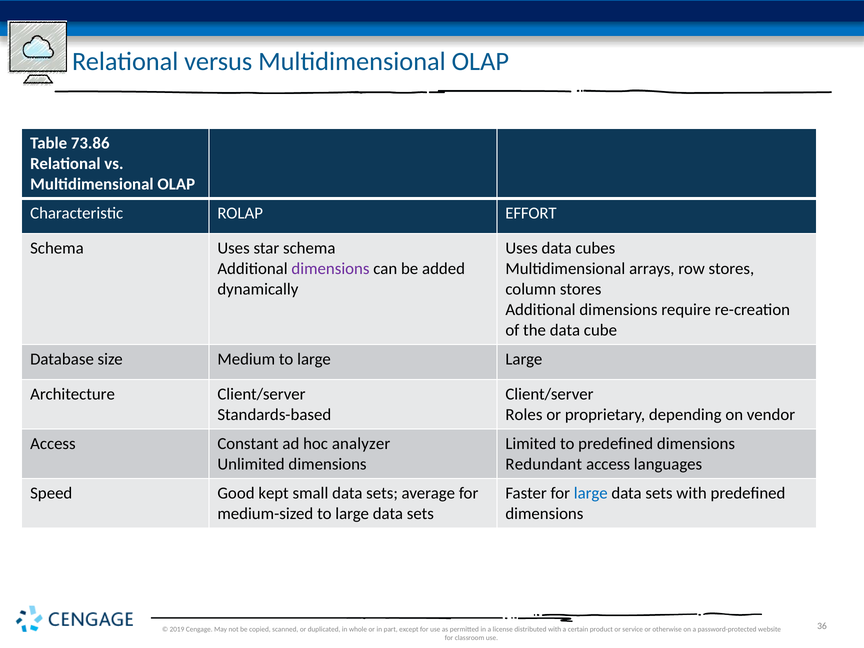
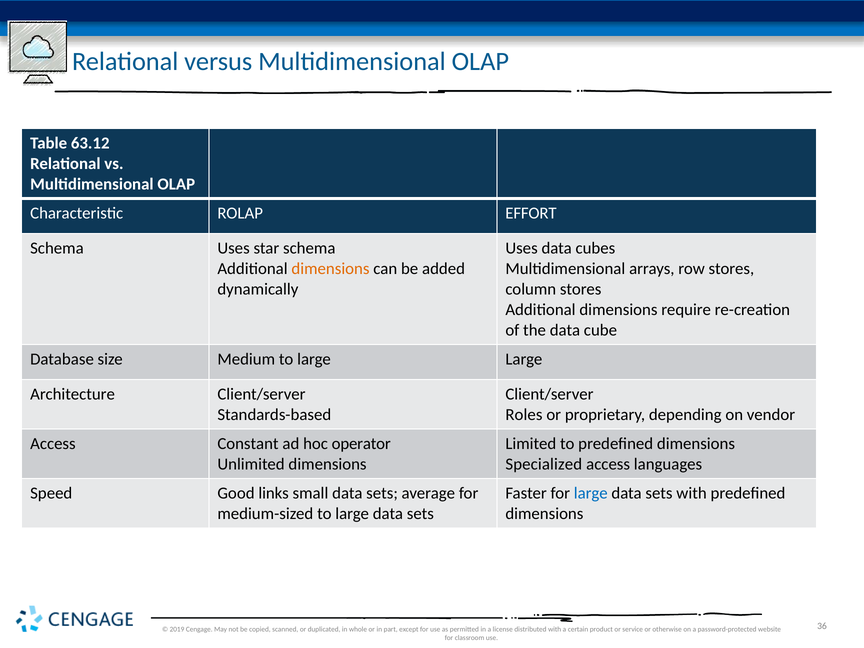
73.86: 73.86 -> 63.12
dimensions at (331, 269) colour: purple -> orange
analyzer: analyzer -> operator
Redundant: Redundant -> Specialized
kept: kept -> links
